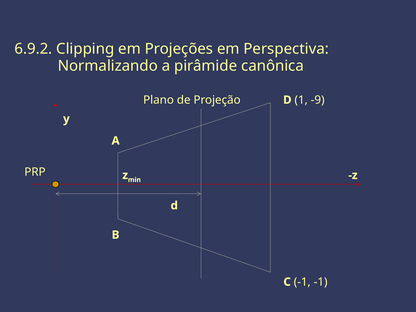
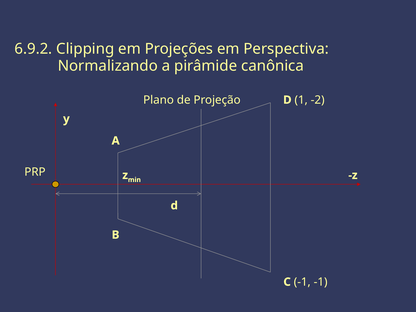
-9: -9 -> -2
